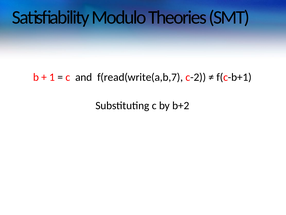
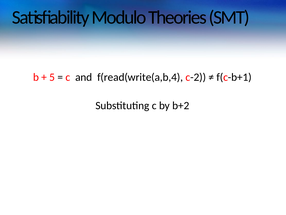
1: 1 -> 5
f(read(write(a,b,7: f(read(write(a,b,7 -> f(read(write(a,b,4
